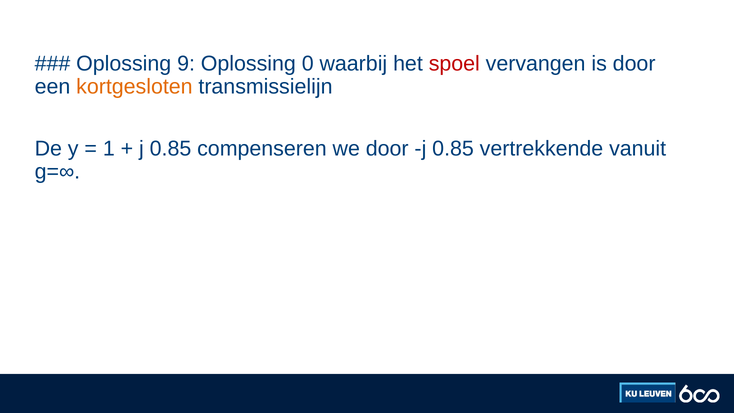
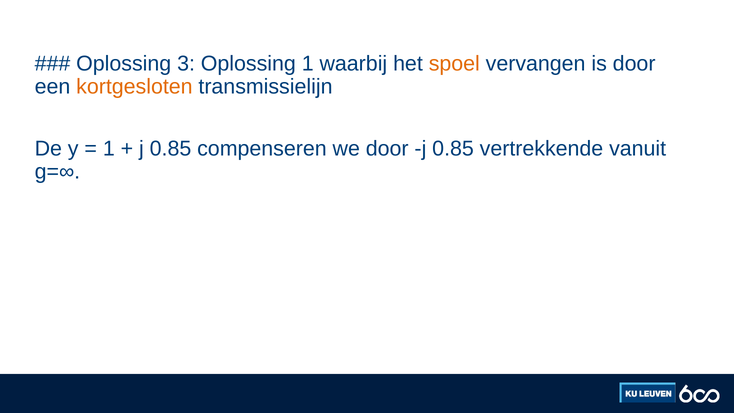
9: 9 -> 3
Oplossing 0: 0 -> 1
spoel colour: red -> orange
